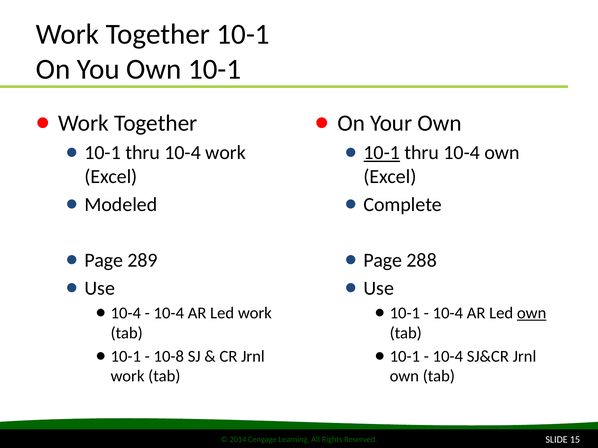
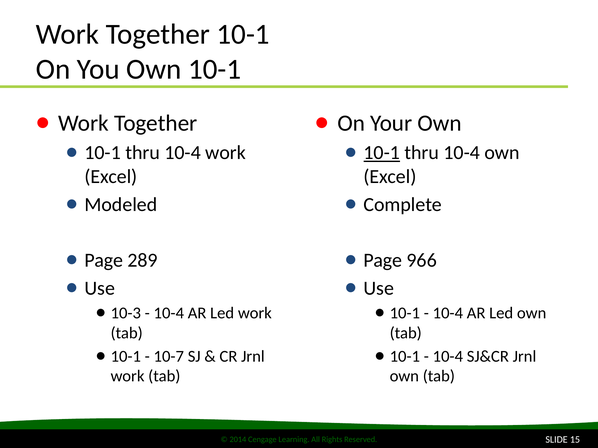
288: 288 -> 966
10-4 at (126, 313): 10-4 -> 10-3
own at (532, 313) underline: present -> none
10-8: 10-8 -> 10-7
